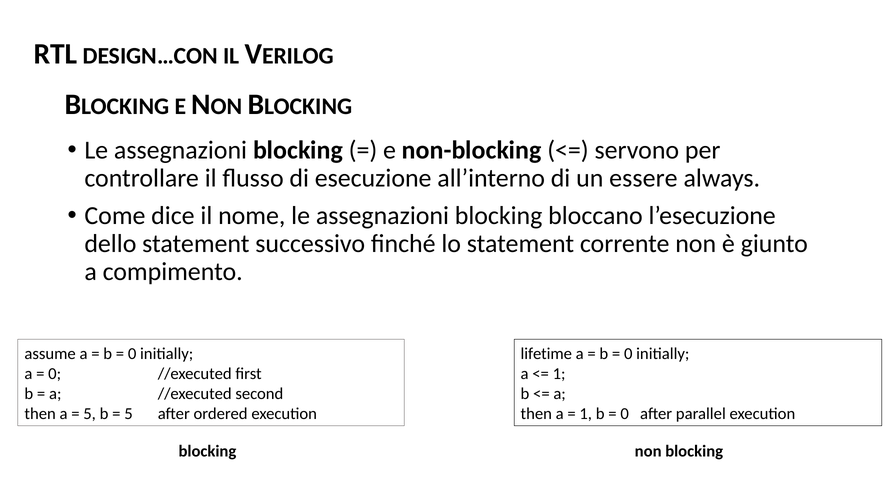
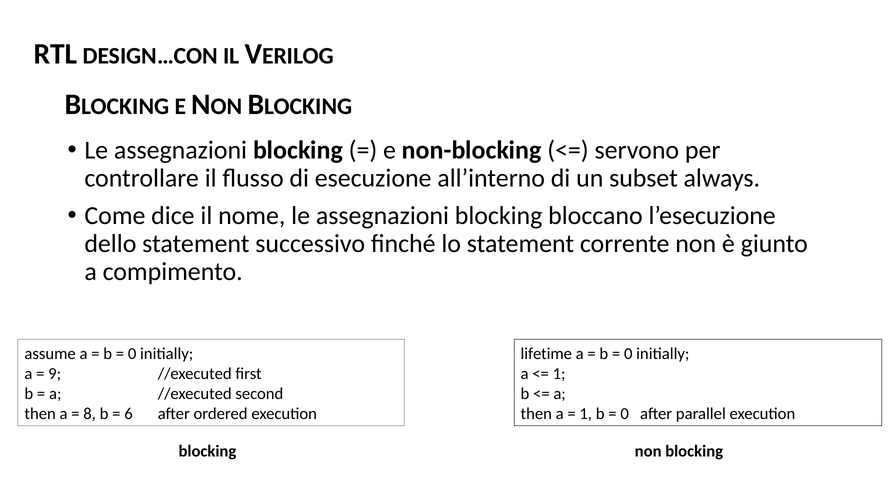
essere: essere -> subset
0 at (55, 374): 0 -> 9
5 at (90, 414): 5 -> 8
5 at (128, 414): 5 -> 6
